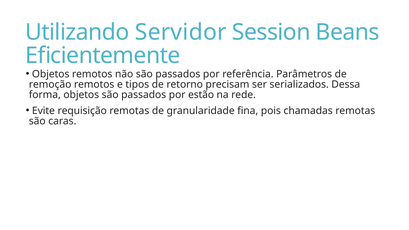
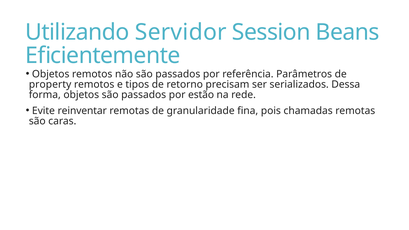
remoção: remoção -> property
requisição: requisição -> reinventar
